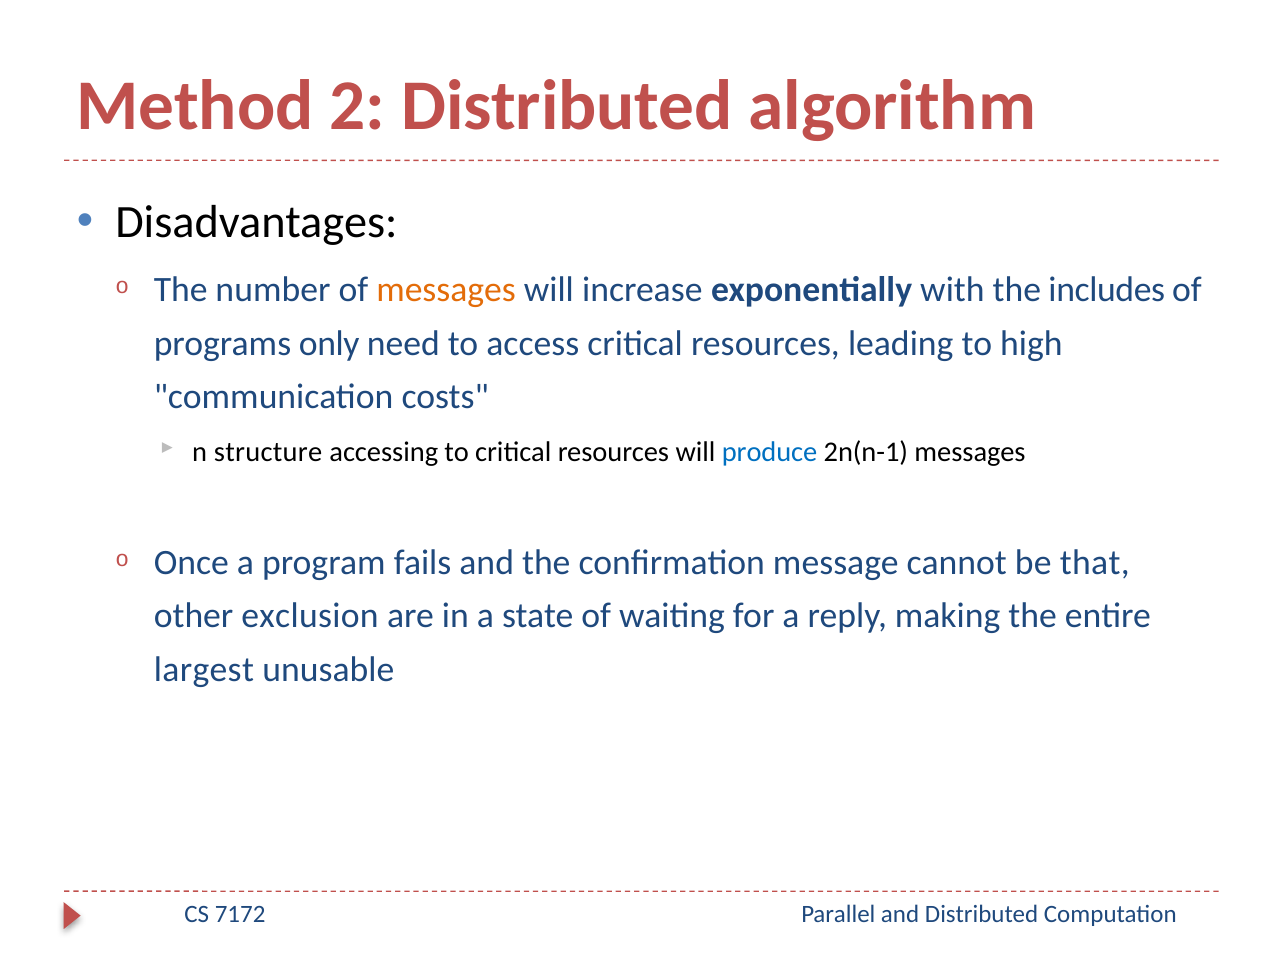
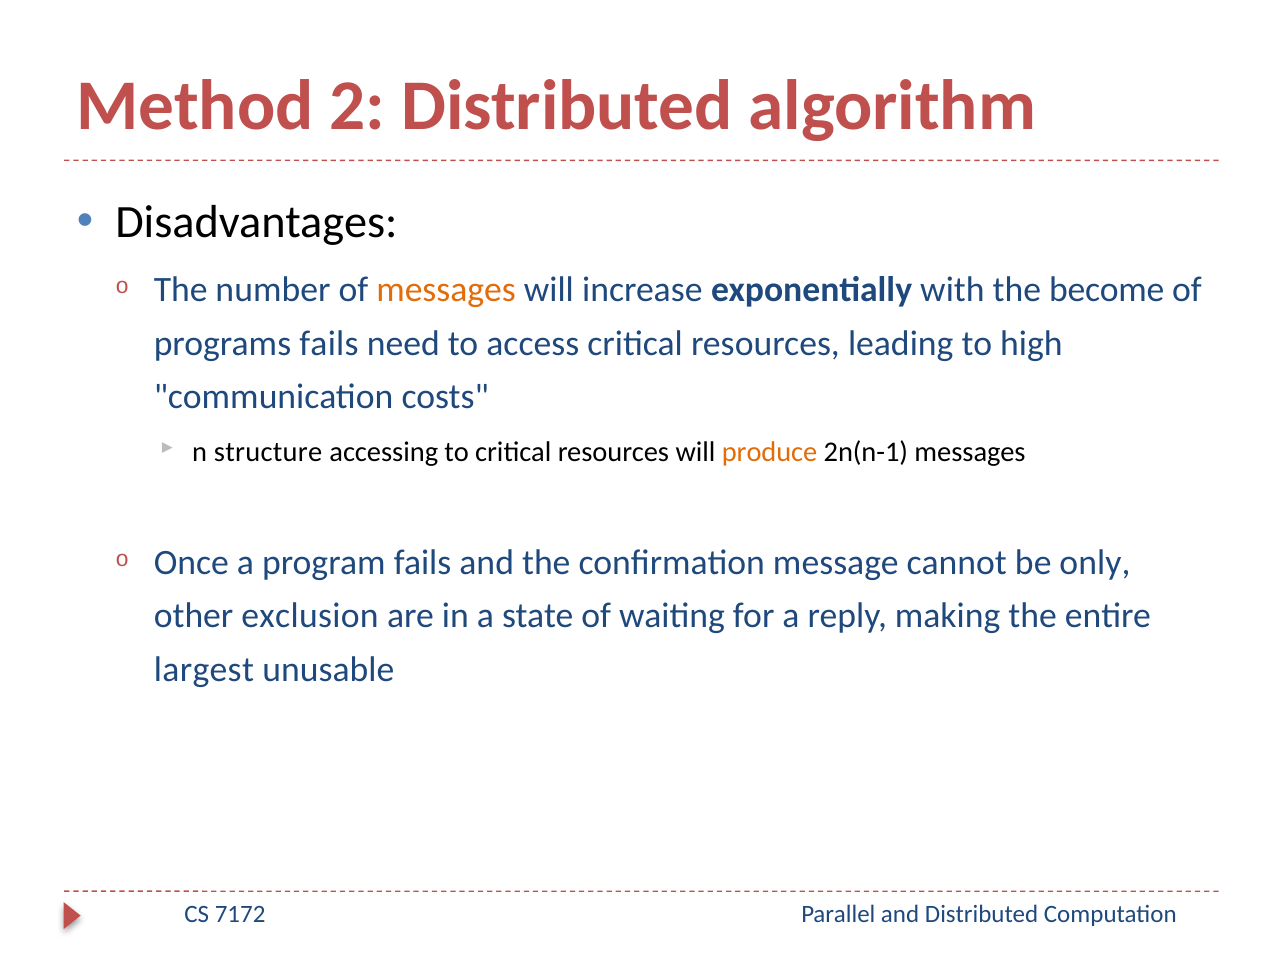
includes: includes -> become
programs only: only -> fails
produce colour: blue -> orange
that: that -> only
